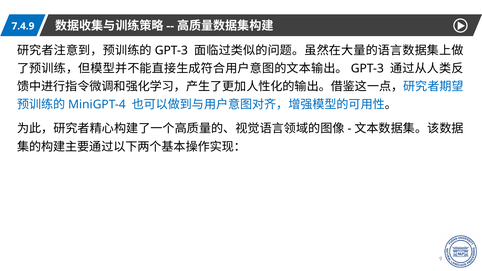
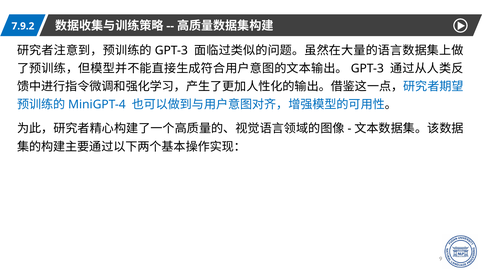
7.4.9: 7.4.9 -> 7.9.2
